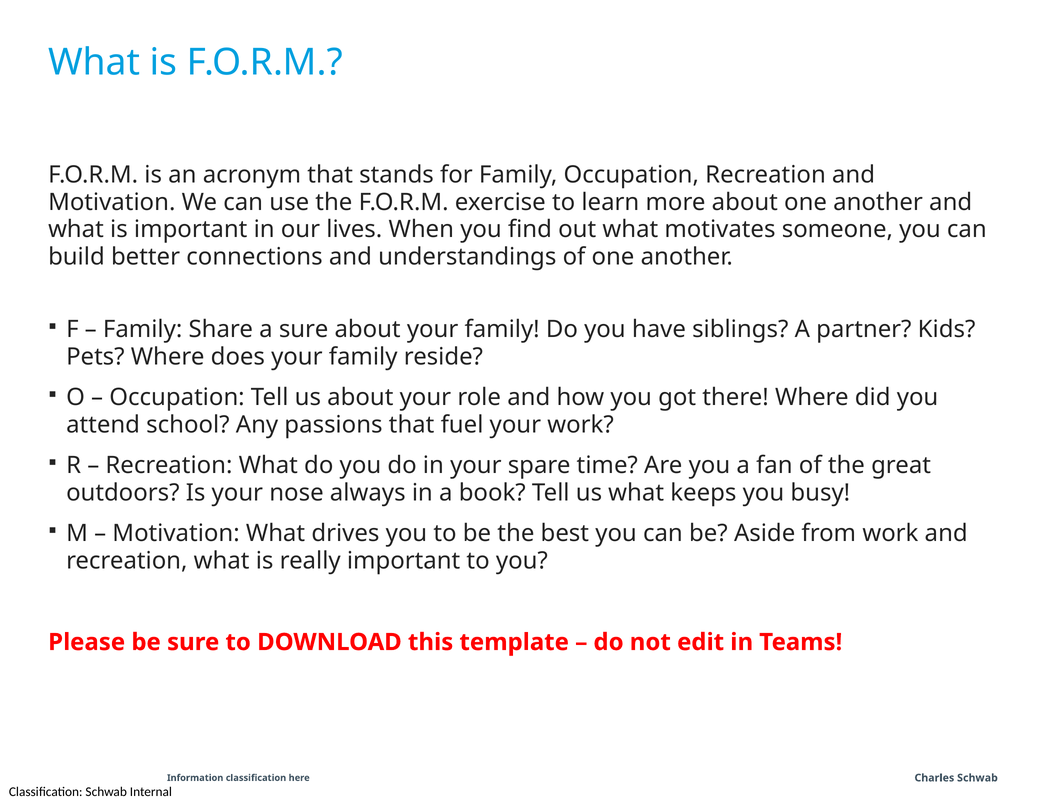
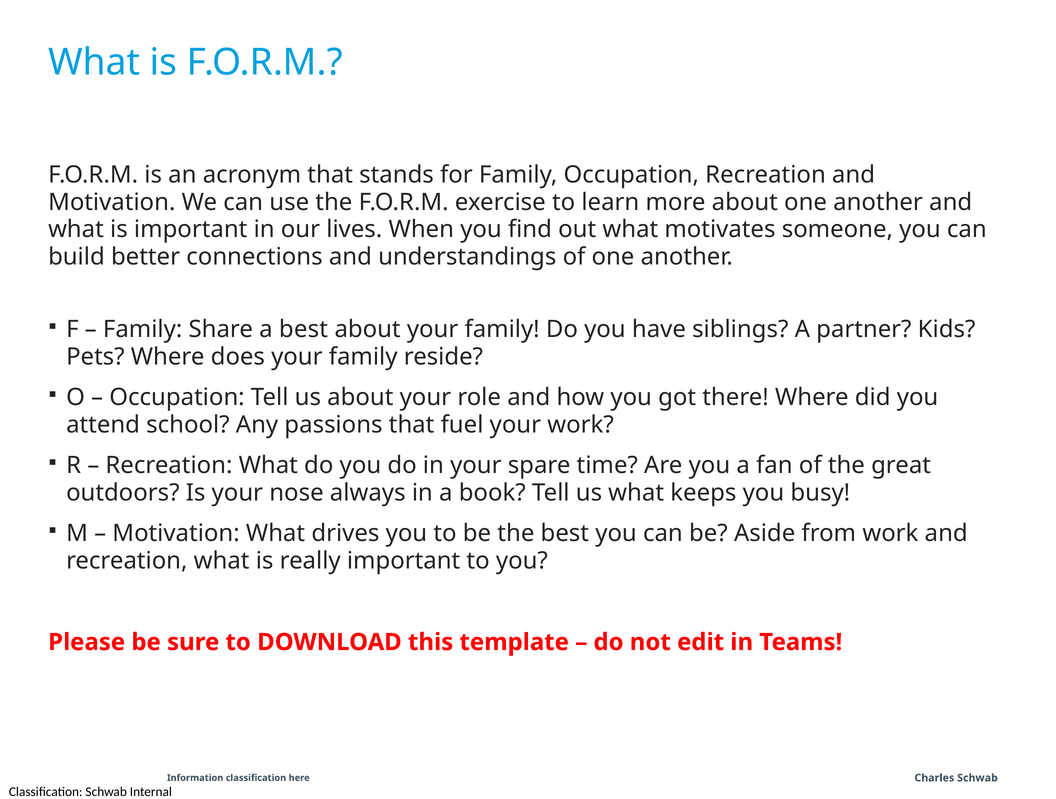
a sure: sure -> best
